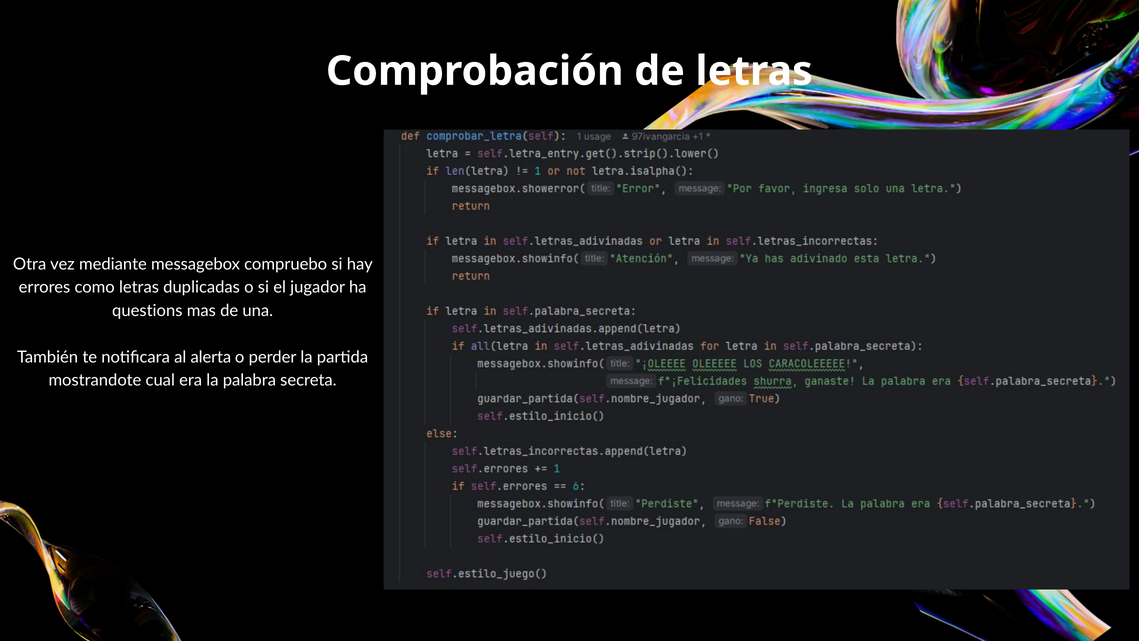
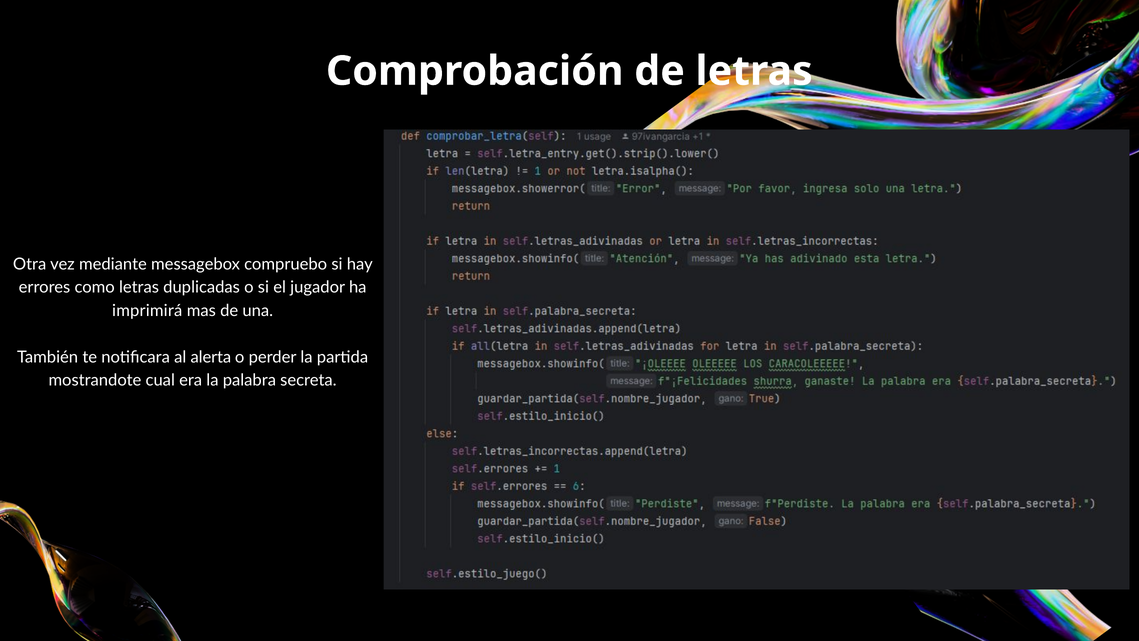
questions: questions -> imprimirá
